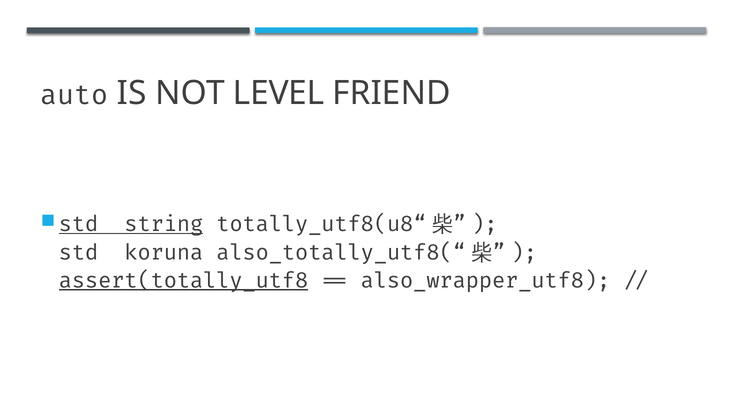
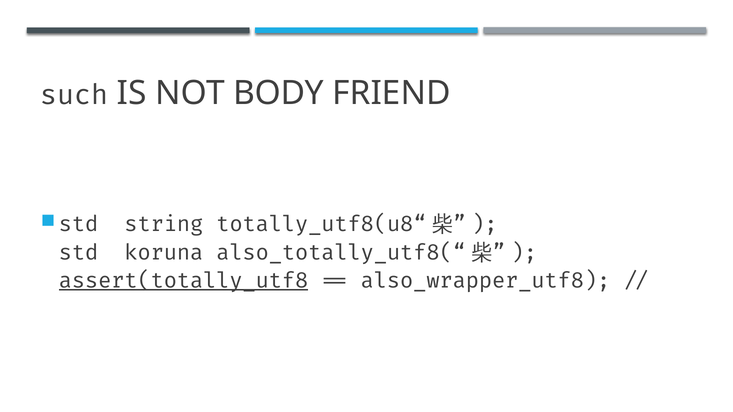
auto: auto -> such
LEVEL: LEVEL -> BODY
std::string underline: present -> none
